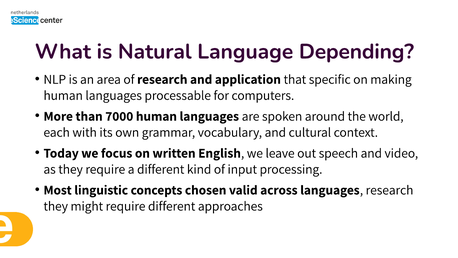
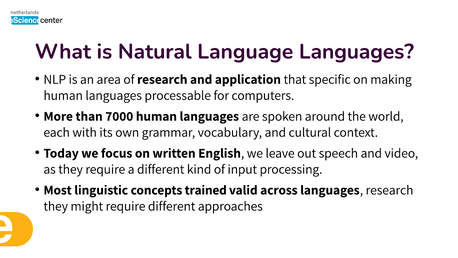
Language Depending: Depending -> Languages
chosen: chosen -> trained
